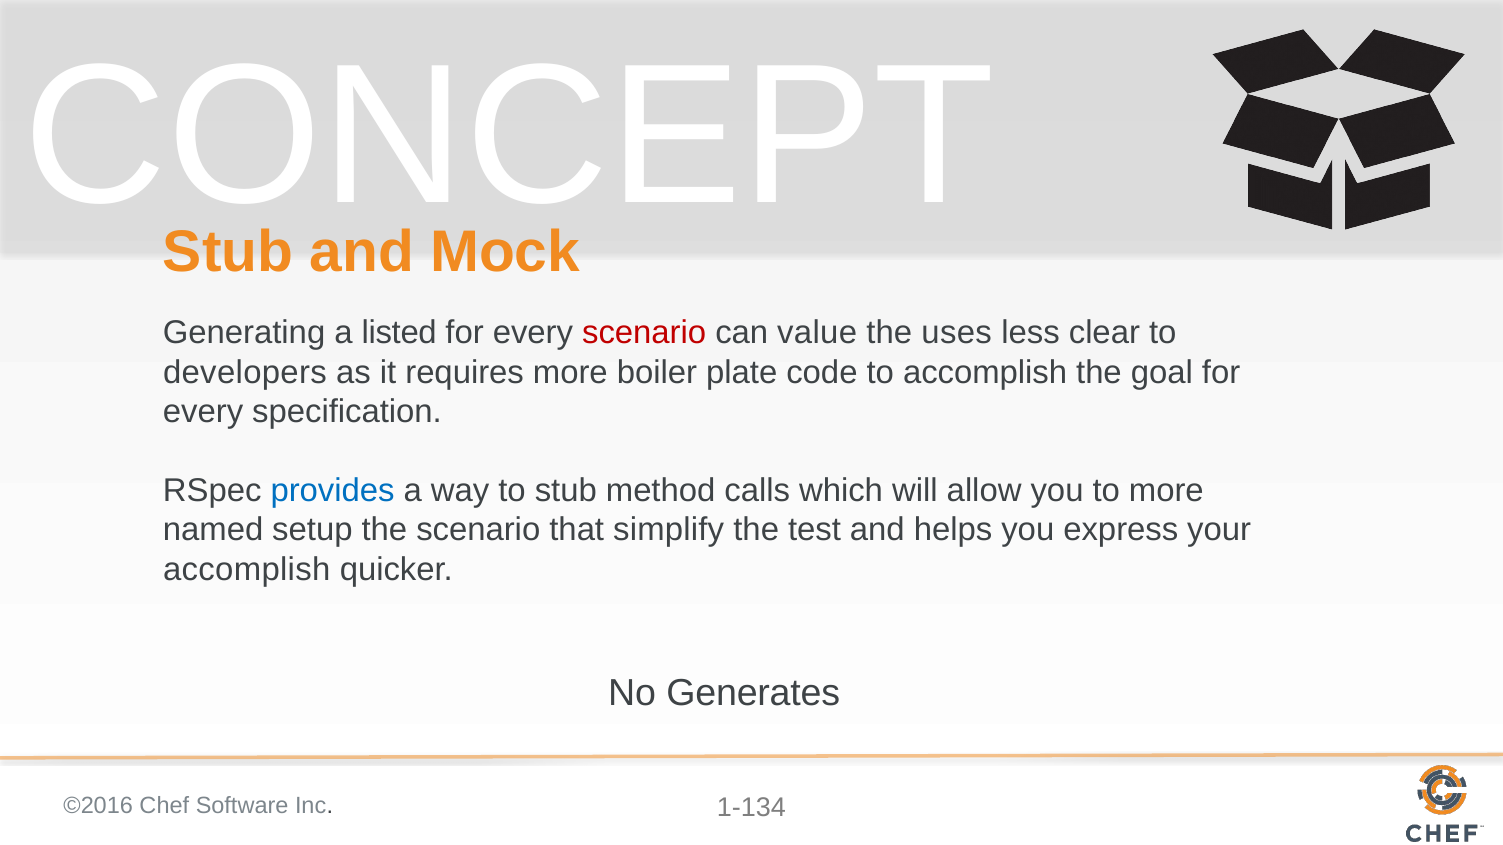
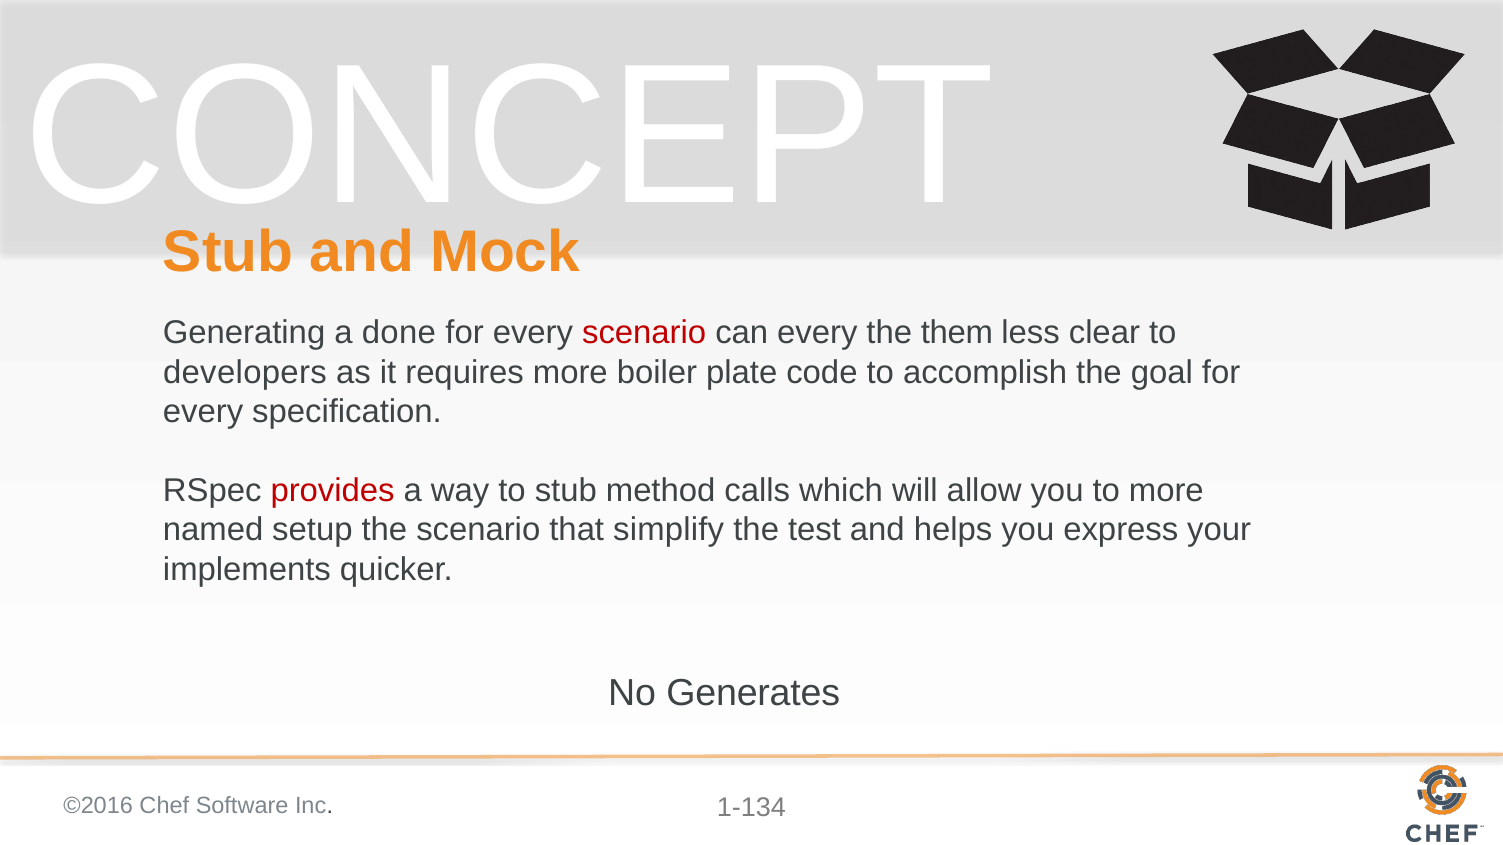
listed: listed -> done
can value: value -> every
uses: uses -> them
provides colour: blue -> red
accomplish at (247, 570): accomplish -> implements
